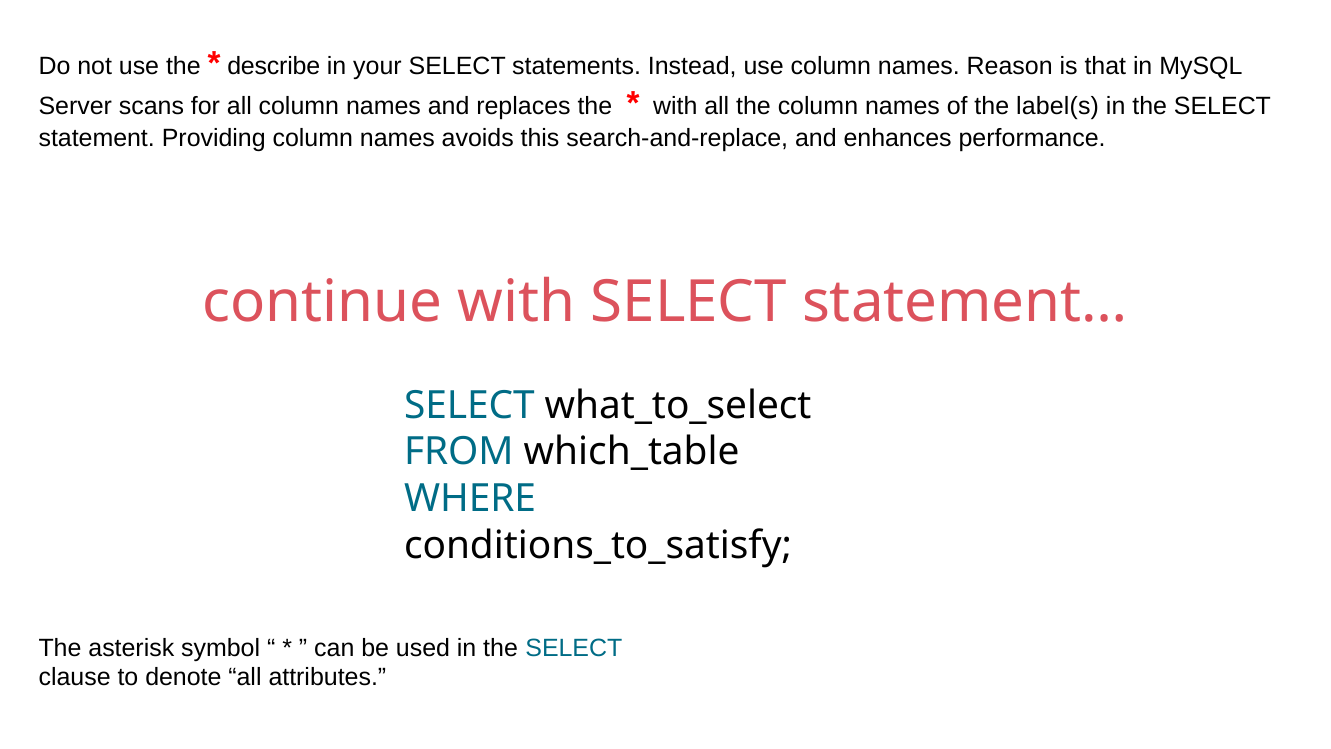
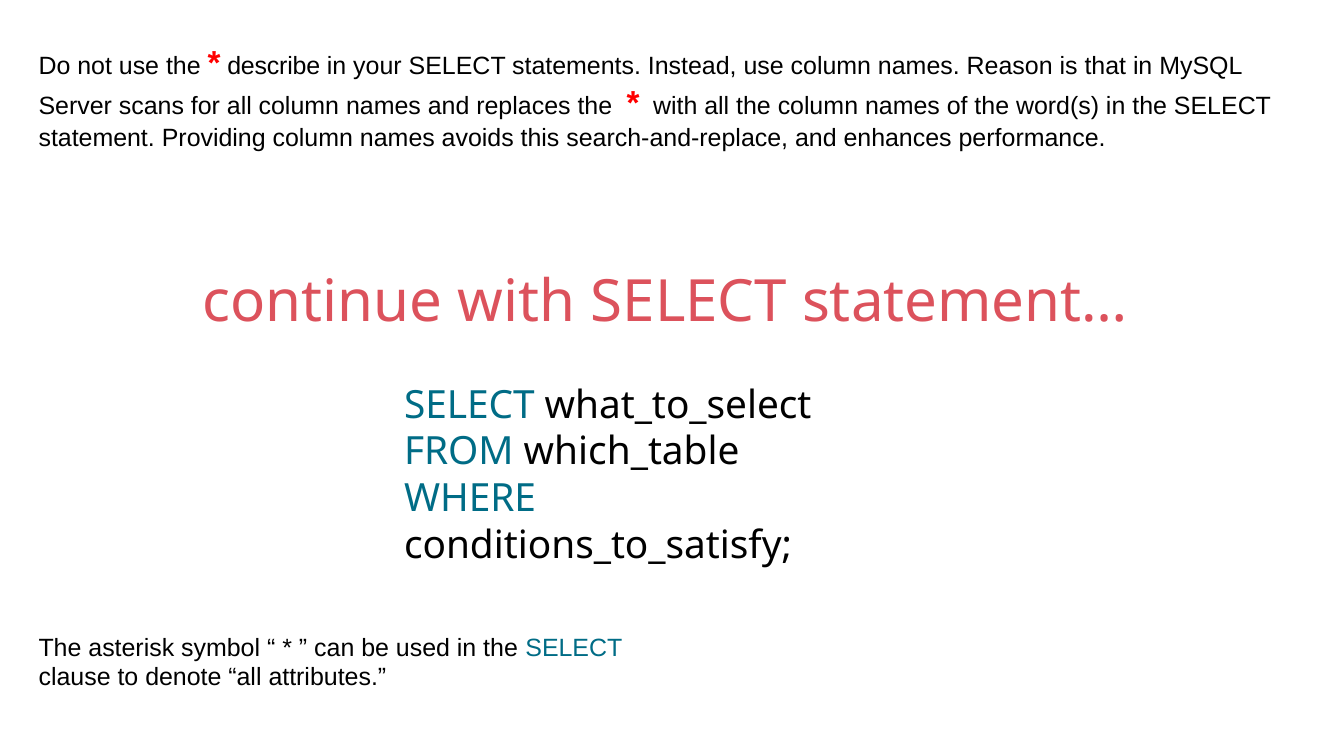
label(s: label(s -> word(s
